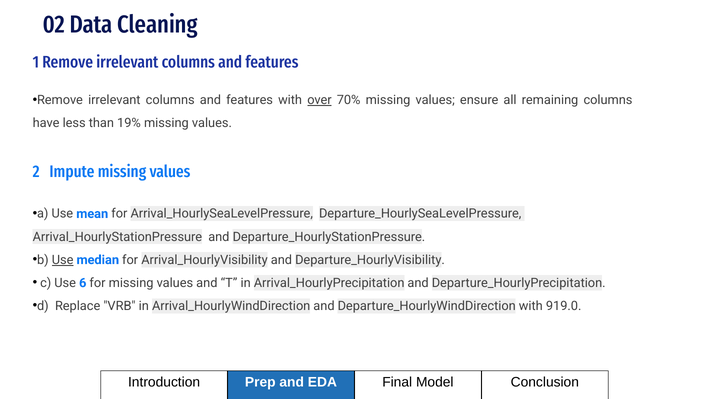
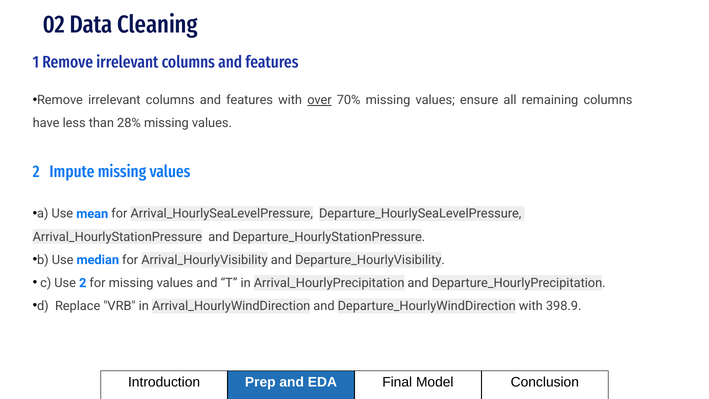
19%: 19% -> 28%
Use at (63, 260) underline: present -> none
Use 6: 6 -> 2
919.0: 919.0 -> 398.9
